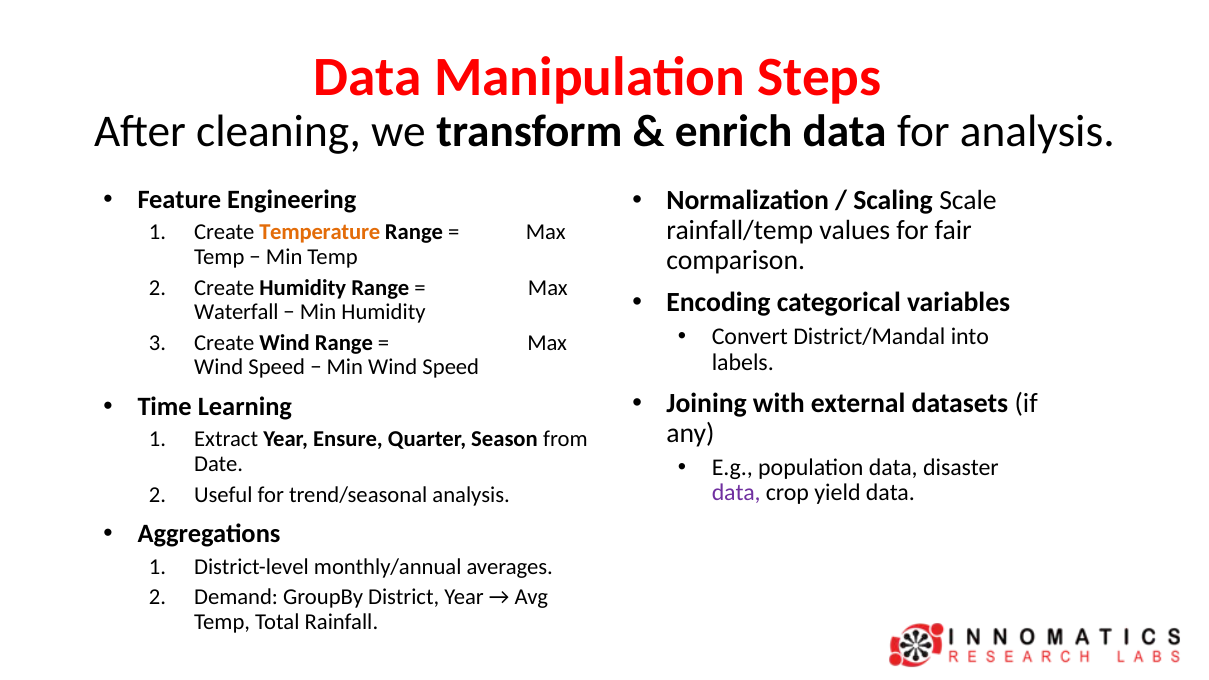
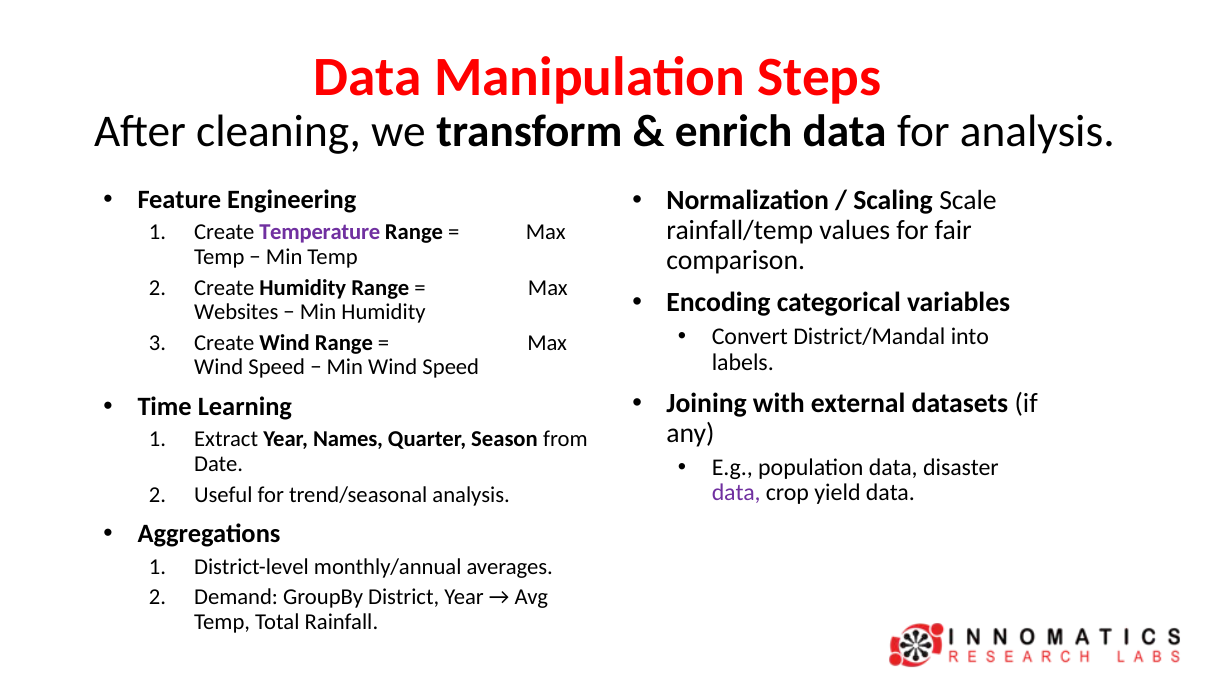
Temperature colour: orange -> purple
Waterfall: Waterfall -> Websites
Ensure: Ensure -> Names
